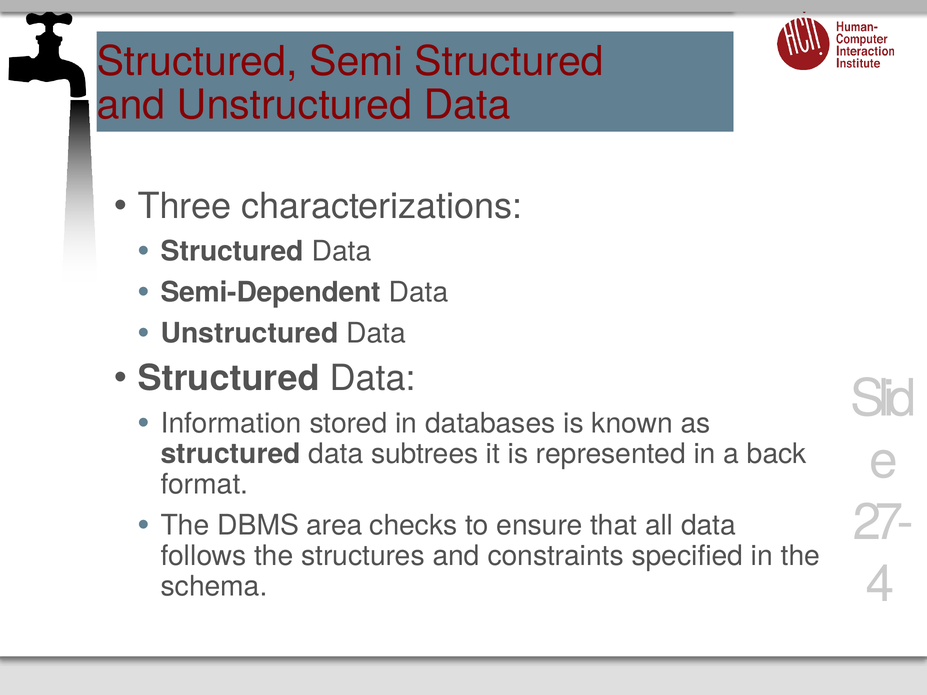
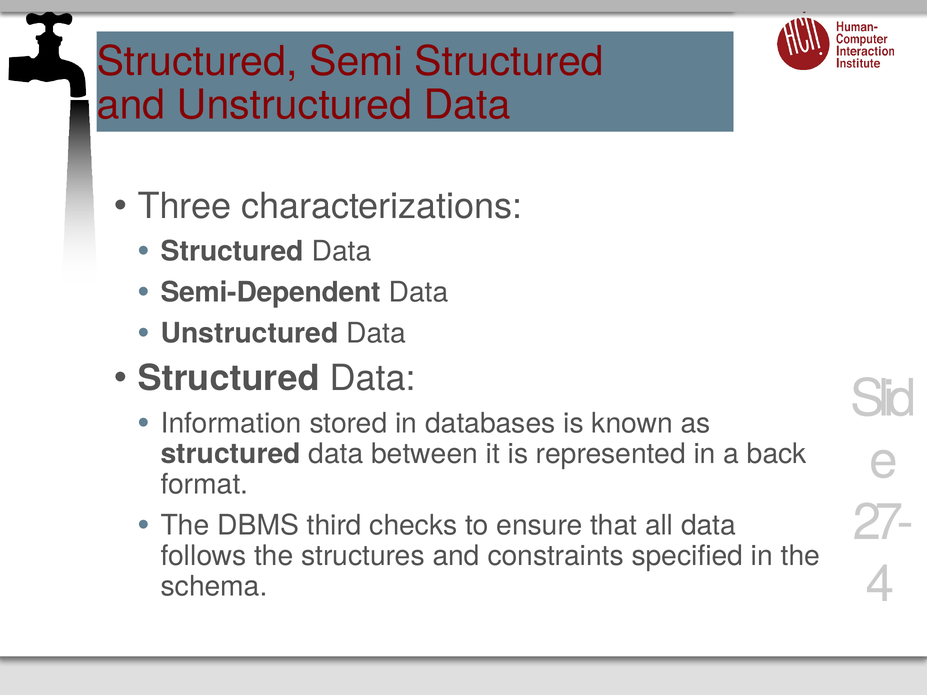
subtrees: subtrees -> between
area: area -> third
